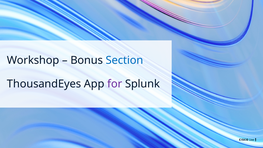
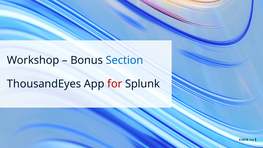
for colour: purple -> red
